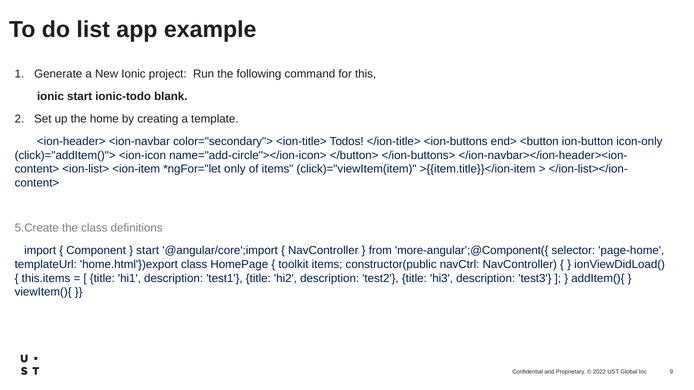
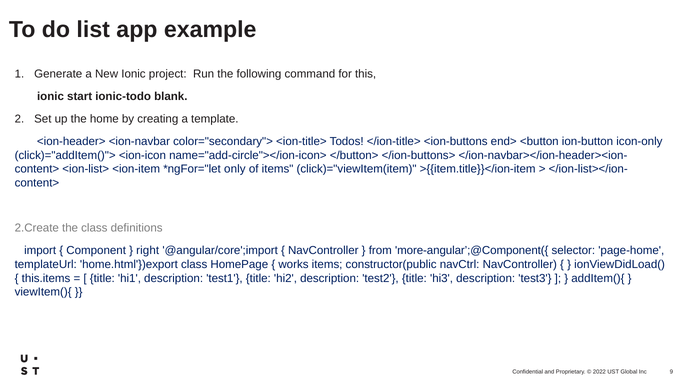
5.Create: 5.Create -> 2.Create
start at (148, 251): start -> right
toolkit: toolkit -> works
